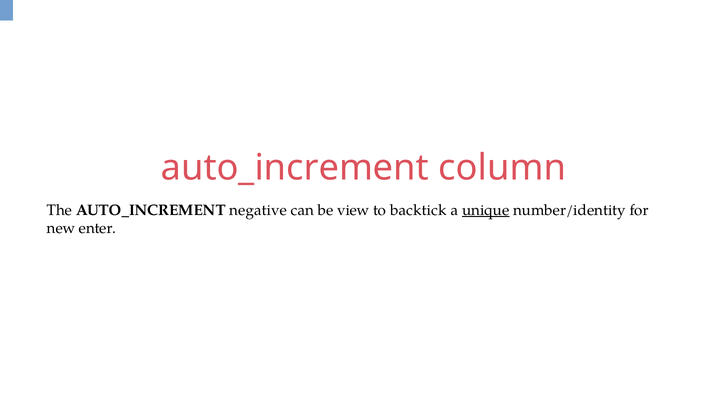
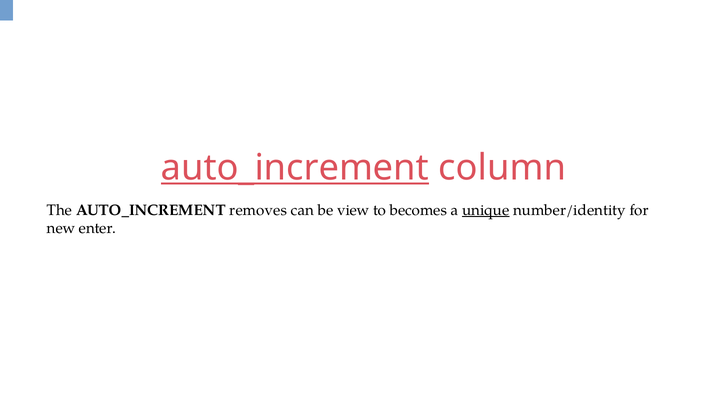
auto_increment at (295, 168) underline: none -> present
negative: negative -> removes
backtick: backtick -> becomes
